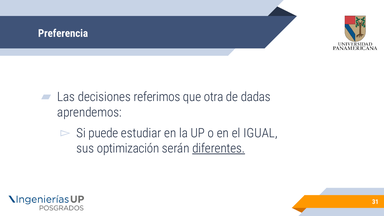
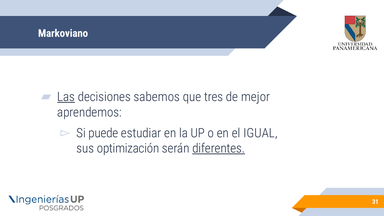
Preferencia: Preferencia -> Markoviano
Las underline: none -> present
referimos: referimos -> sabemos
otra: otra -> tres
dadas: dadas -> mejor
